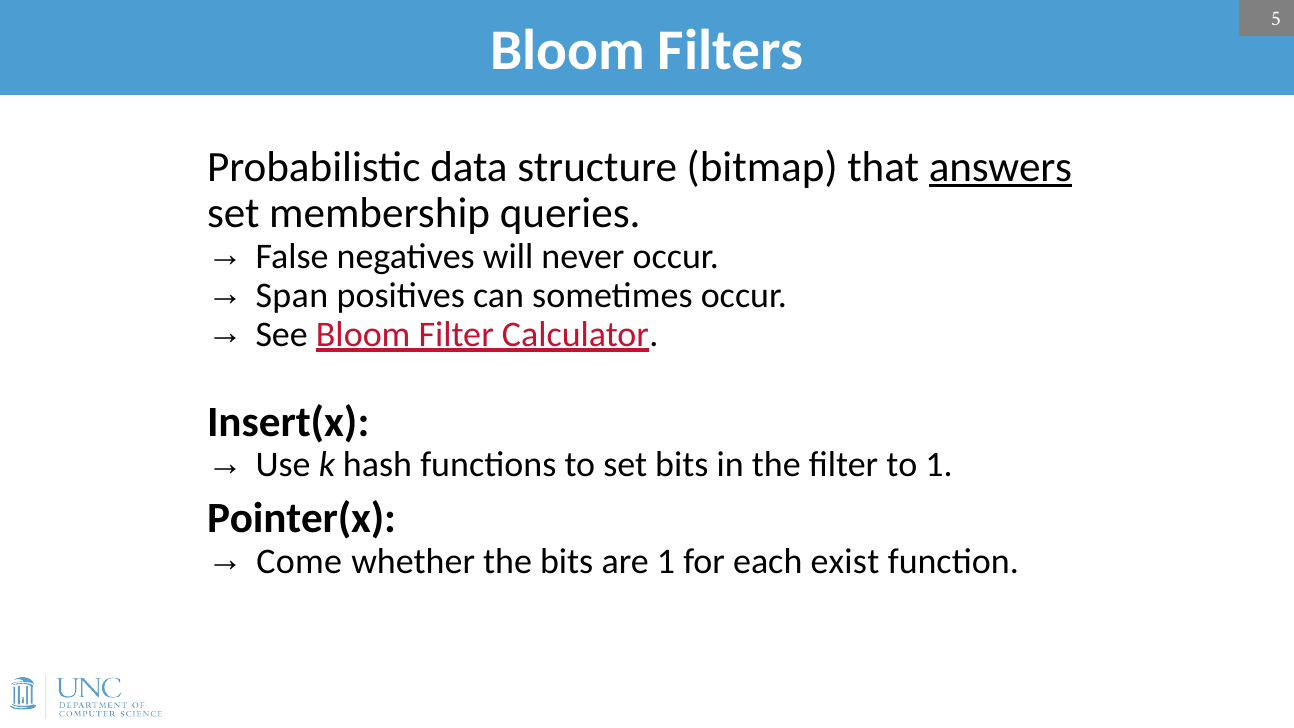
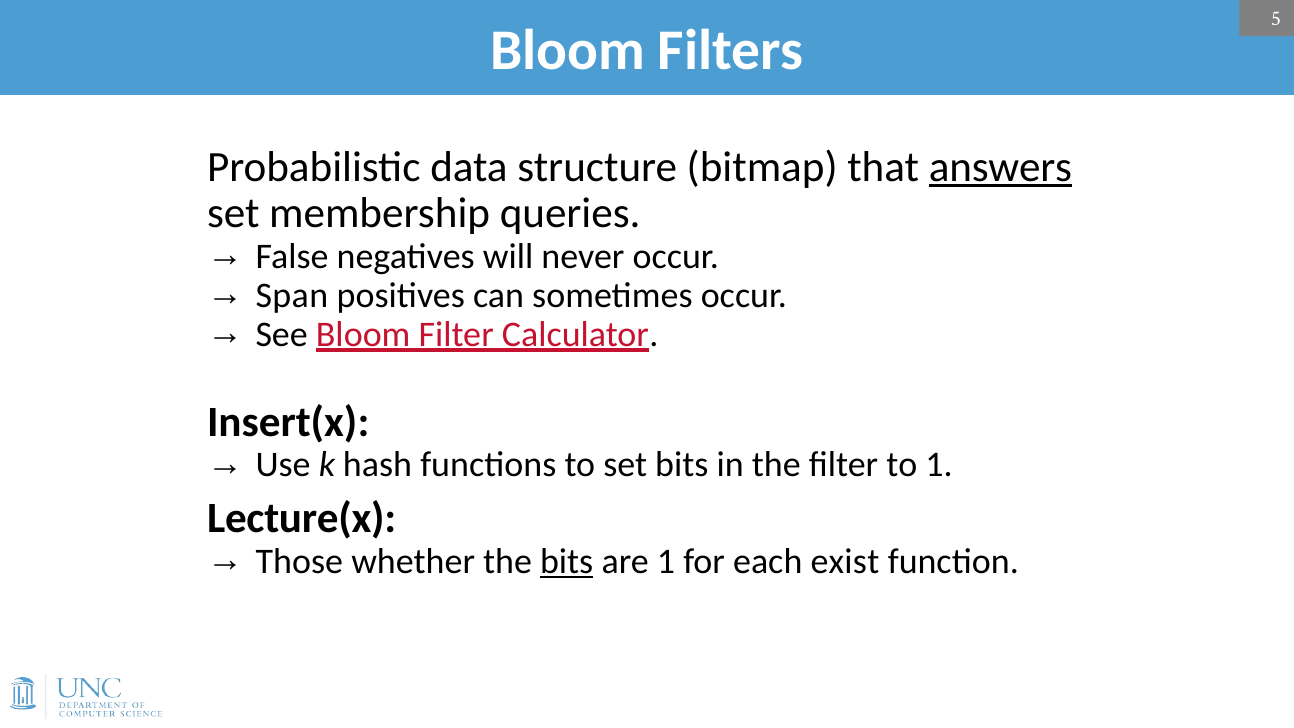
Pointer(x: Pointer(x -> Lecture(x
Come: Come -> Those
bits at (567, 561) underline: none -> present
